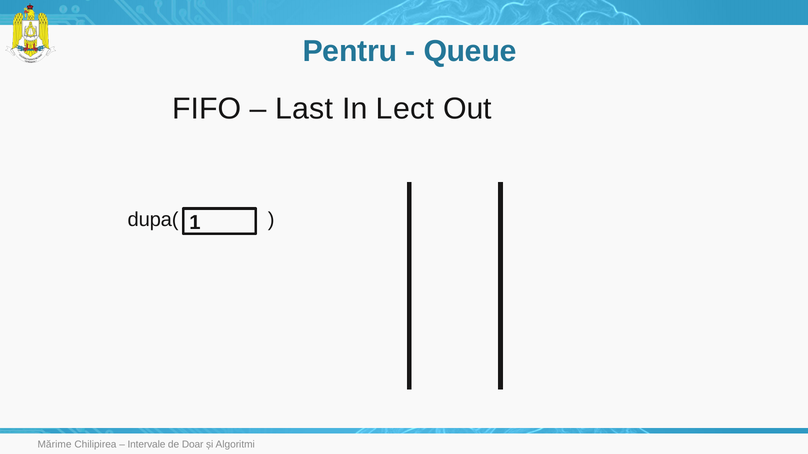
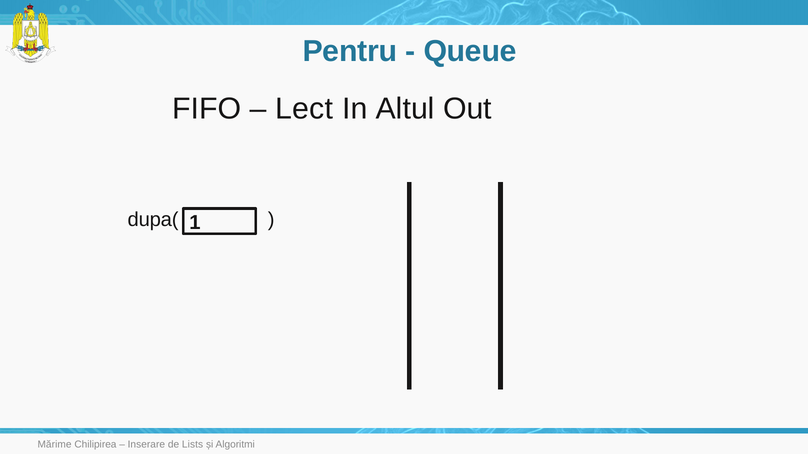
Last: Last -> Lect
Lect: Lect -> Altul
Intervale: Intervale -> Inserare
Doar: Doar -> Lists
